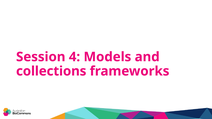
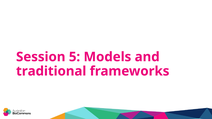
4: 4 -> 5
collections: collections -> traditional
